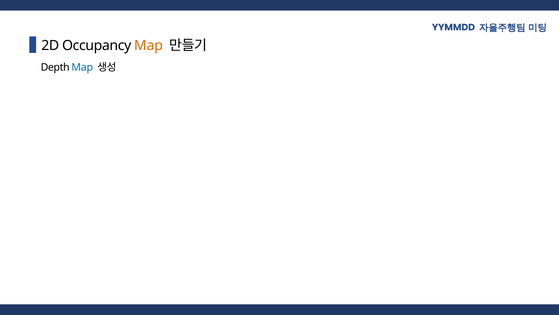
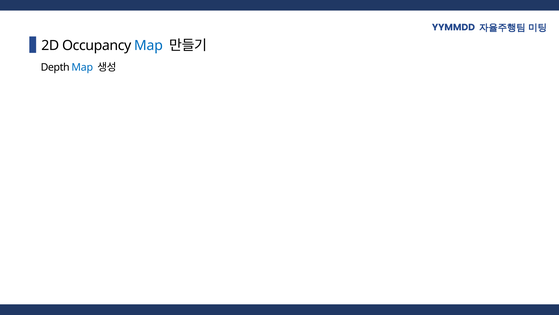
Map at (148, 45) colour: orange -> blue
